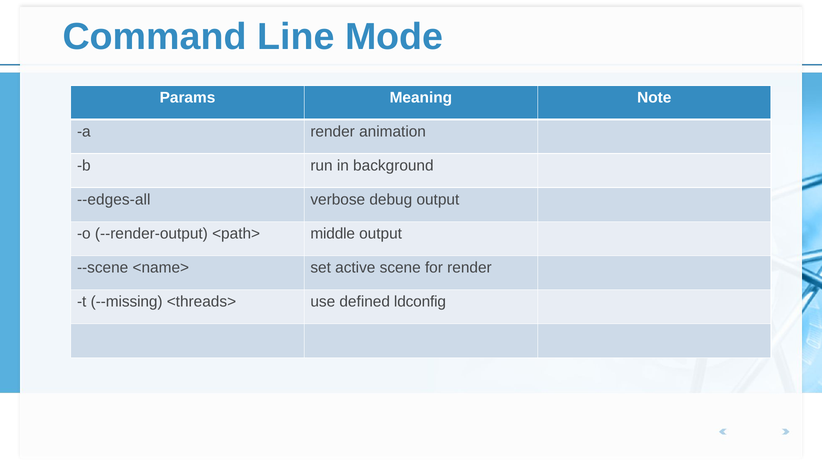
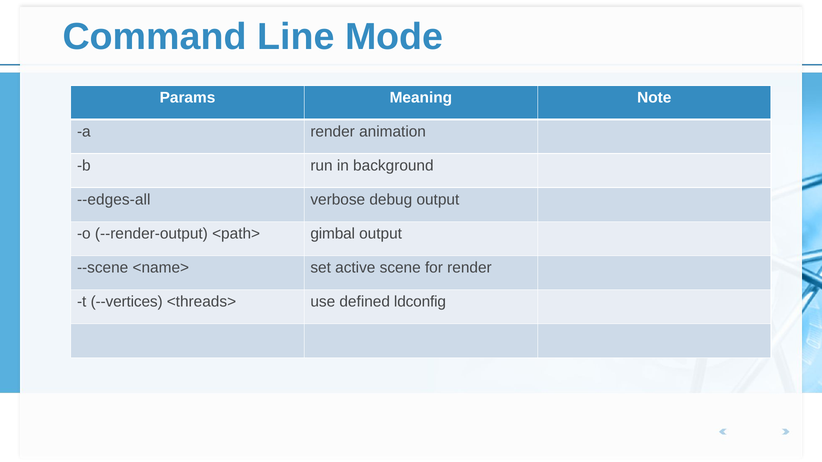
middle: middle -> gimbal
--missing: --missing -> --vertices
